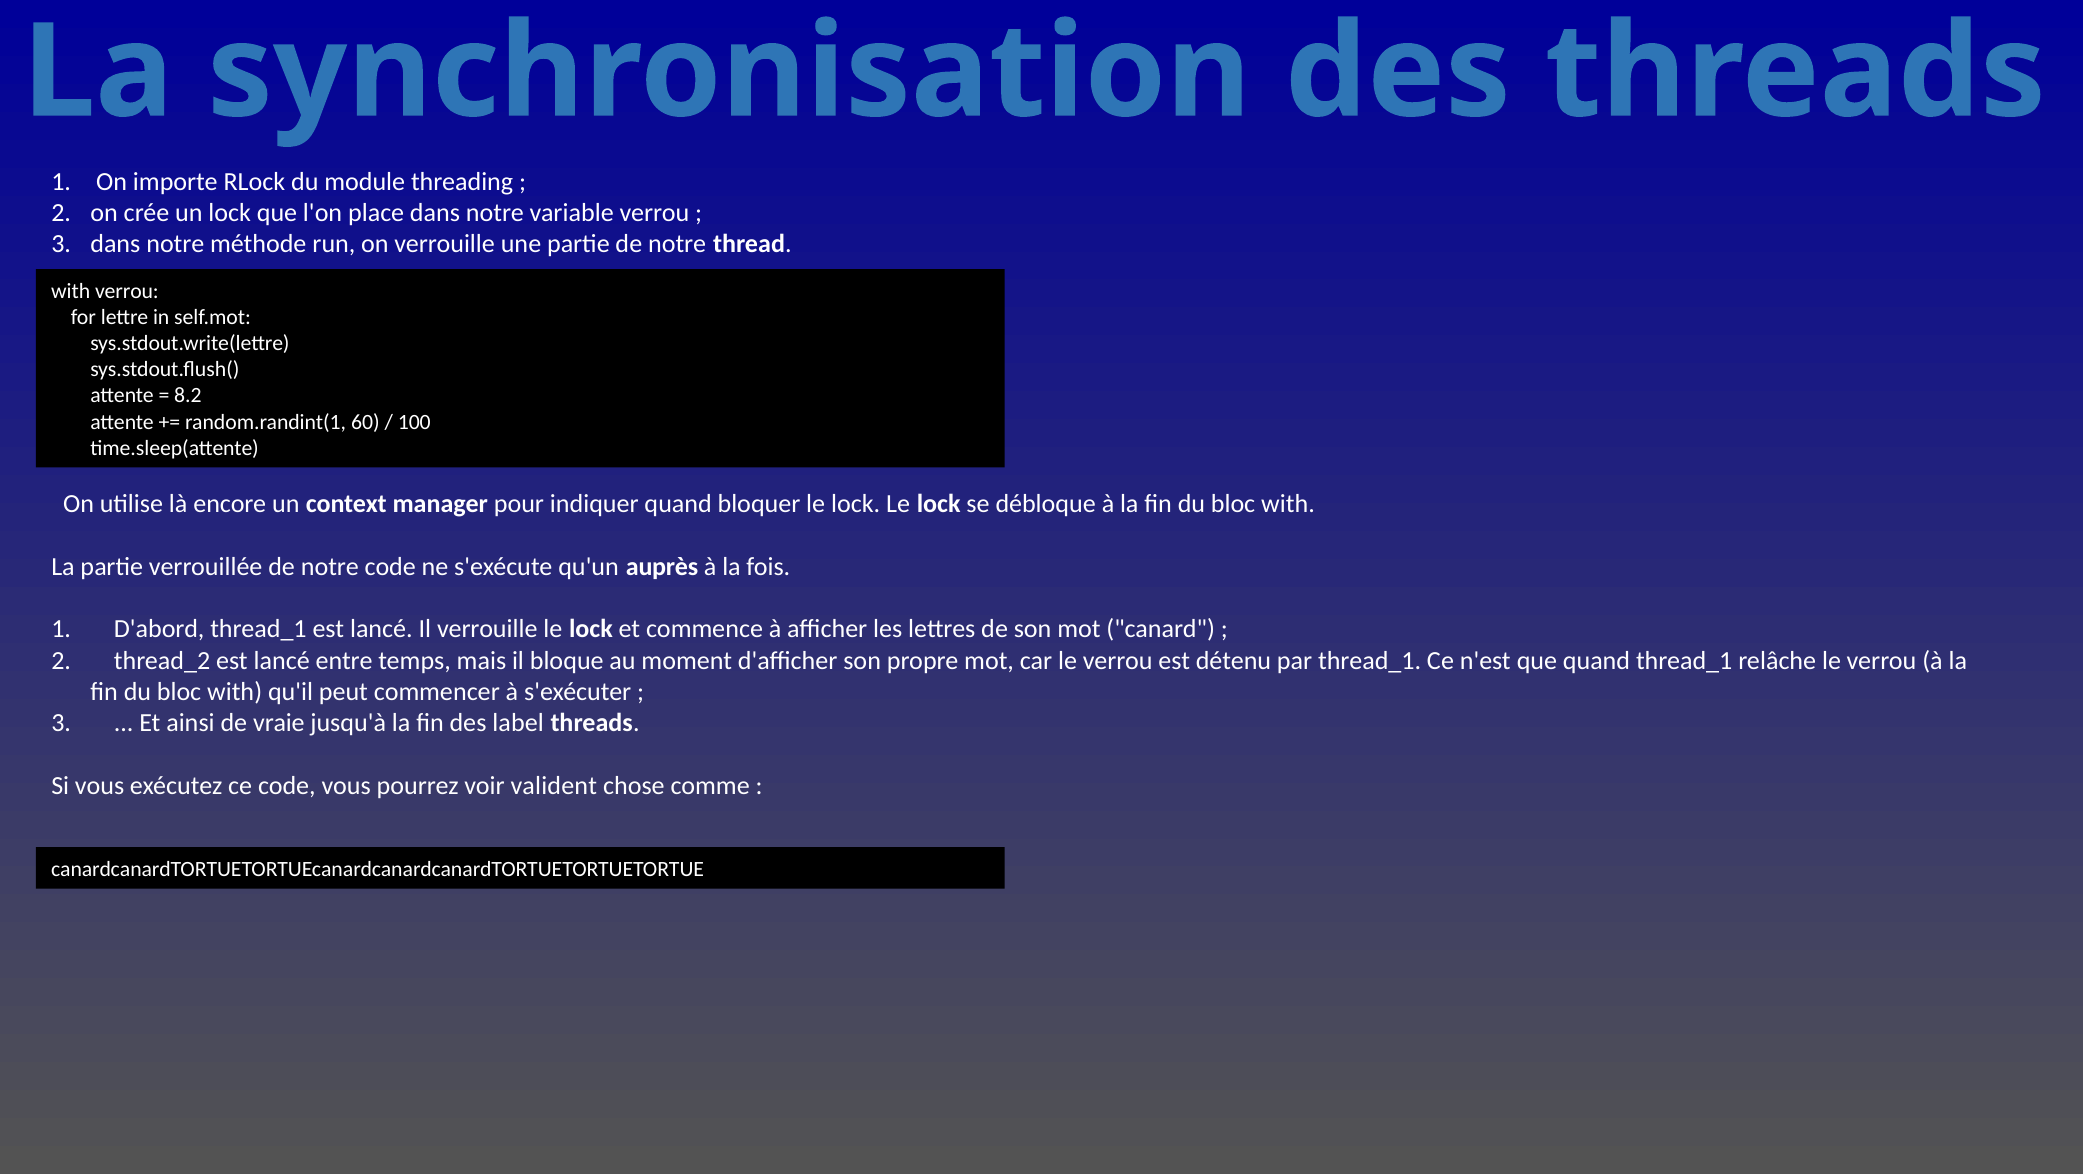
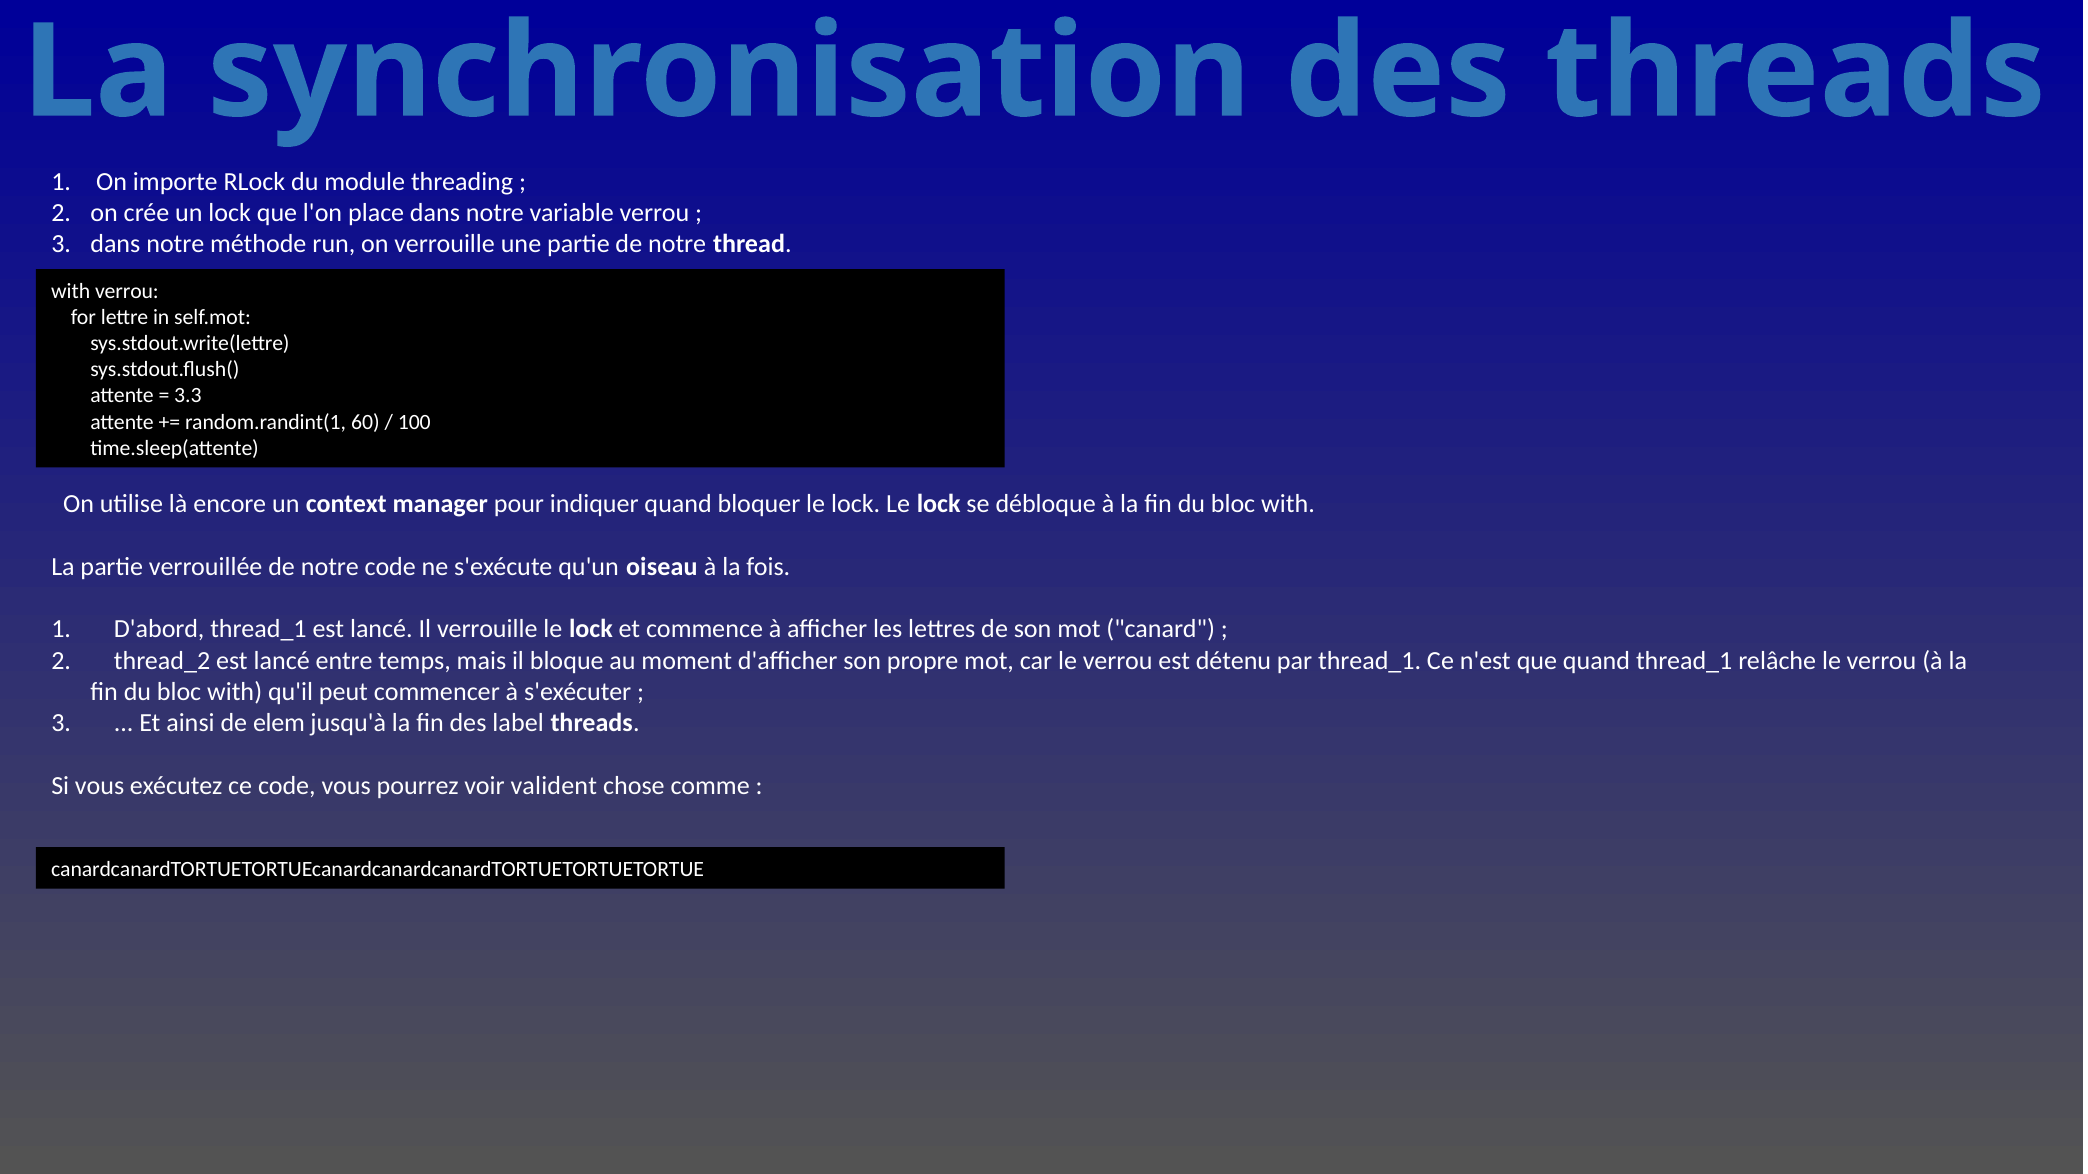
8.2: 8.2 -> 3.3
auprès: auprès -> oiseau
vraie: vraie -> elem
